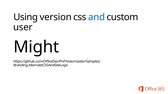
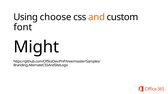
version: version -> choose
and colour: blue -> orange
user: user -> font
